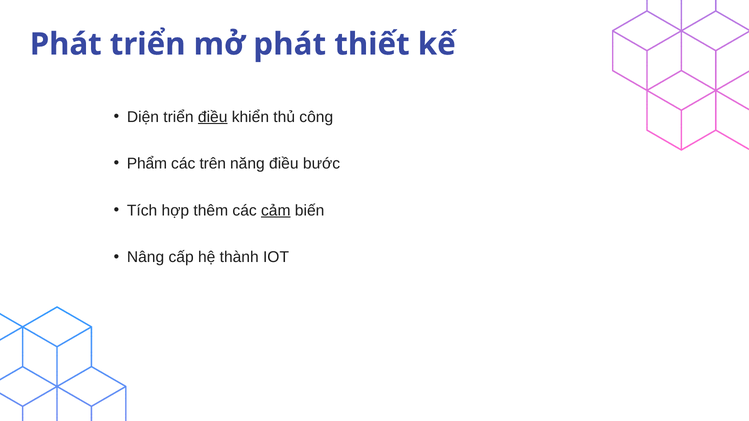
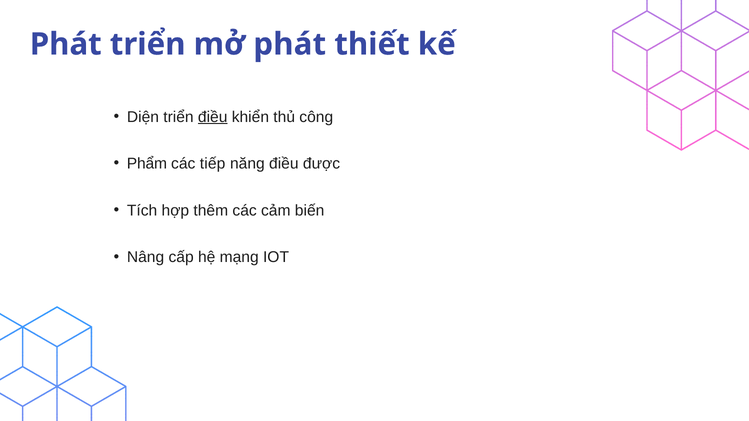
trên: trên -> tiếp
bước: bước -> được
cảm underline: present -> none
thành: thành -> mạng
